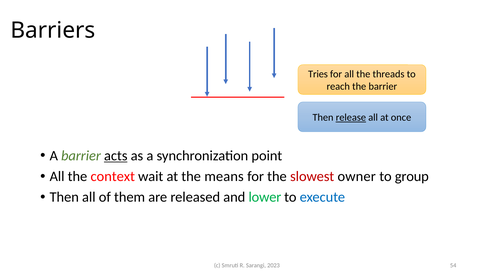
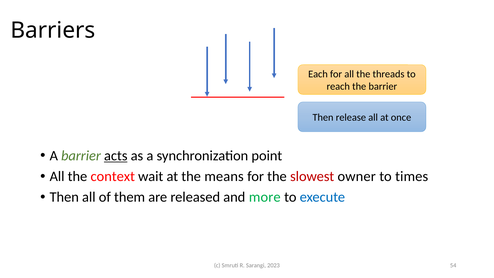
Tries: Tries -> Each
release underline: present -> none
group: group -> times
lower: lower -> more
